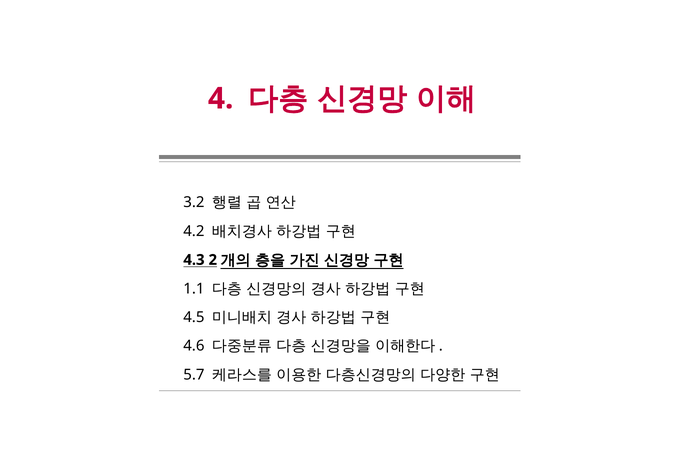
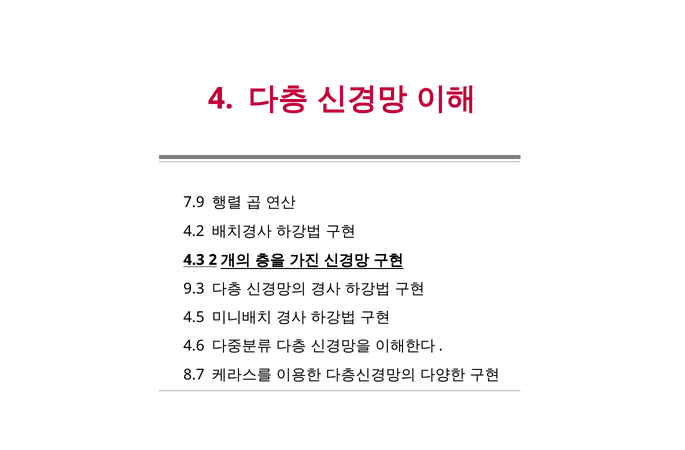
3.2: 3.2 -> 7.9
1.1: 1.1 -> 9.3
5.7: 5.7 -> 8.7
